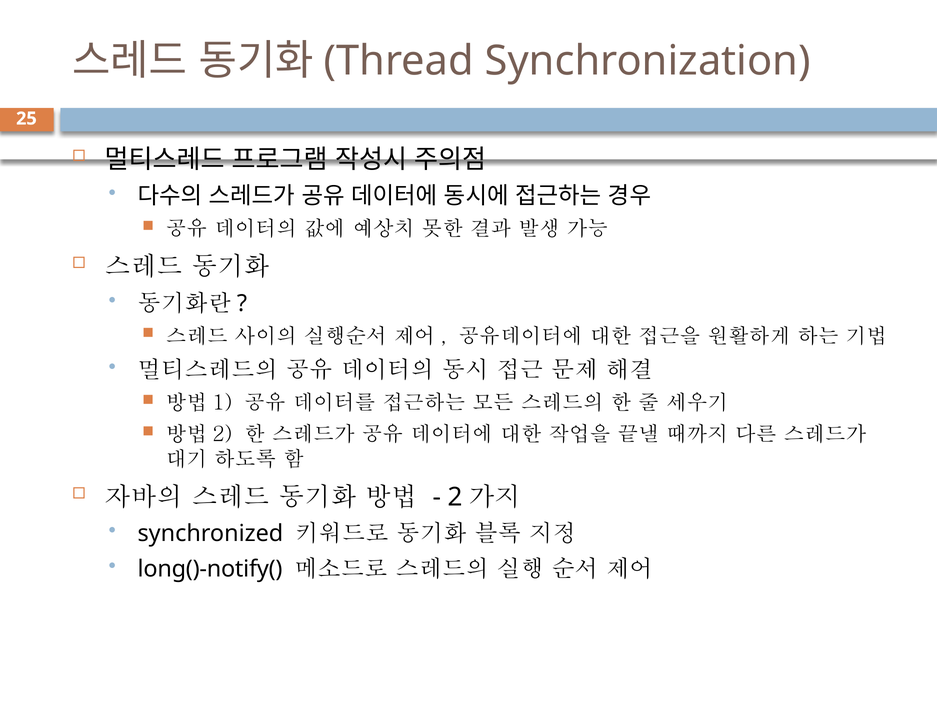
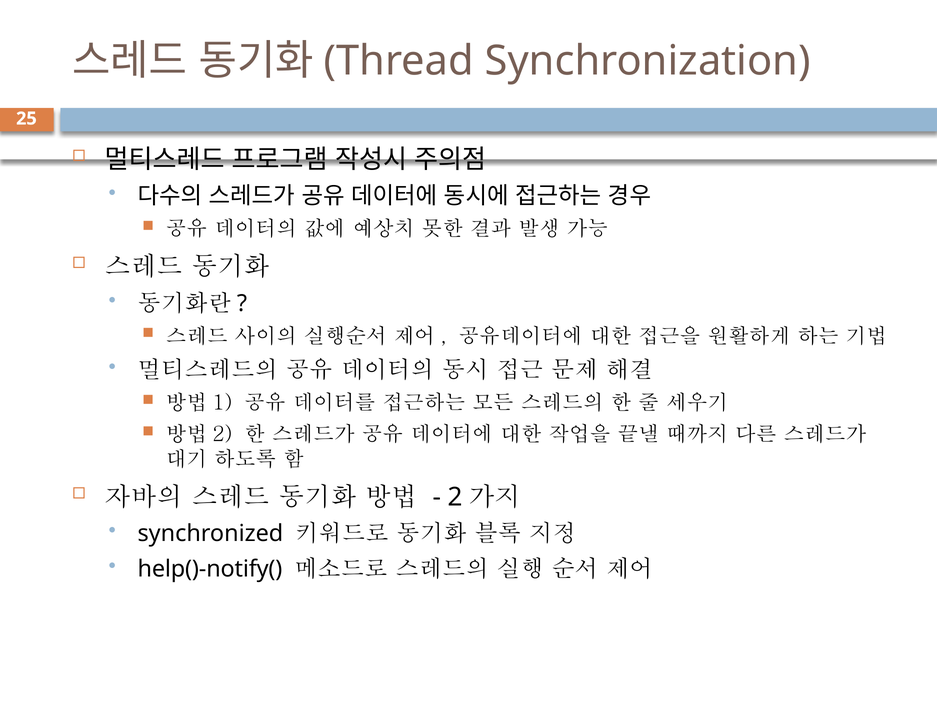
long()-notify(: long()-notify( -> help()-notify(
